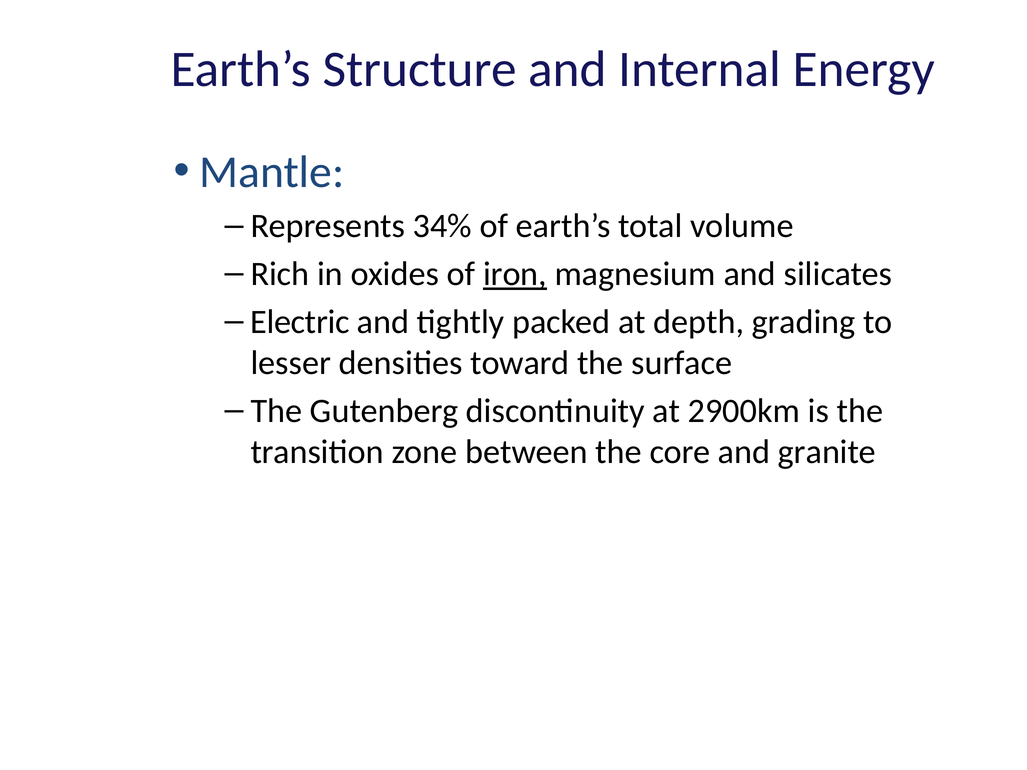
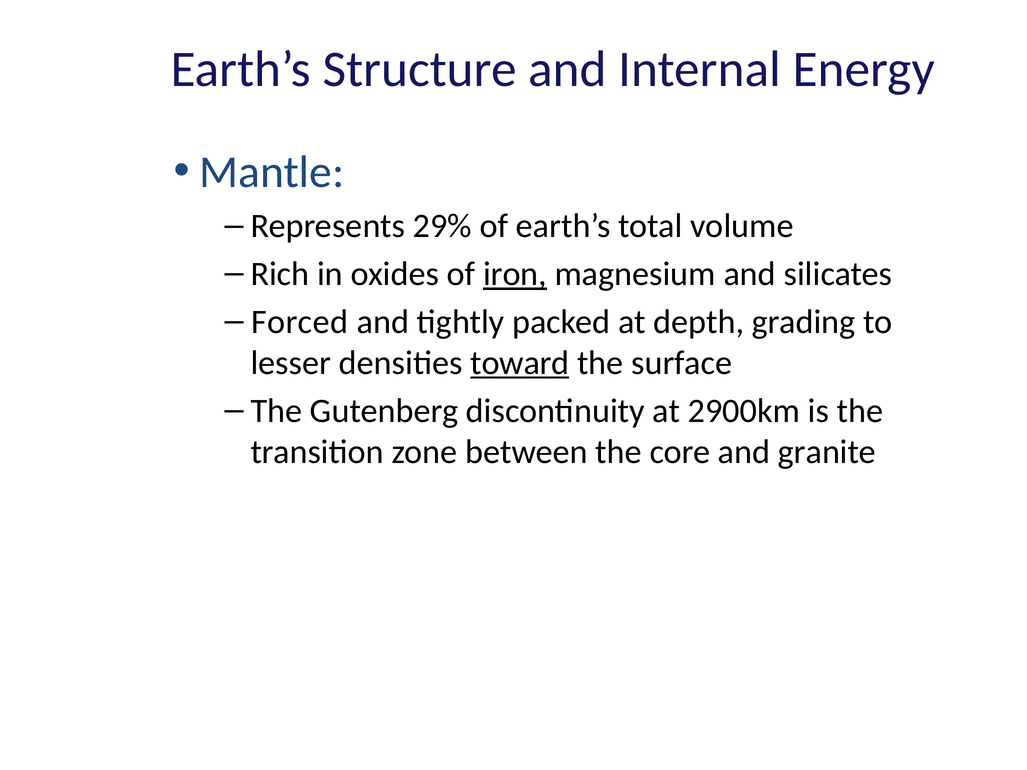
34%: 34% -> 29%
Electric: Electric -> Forced
toward underline: none -> present
